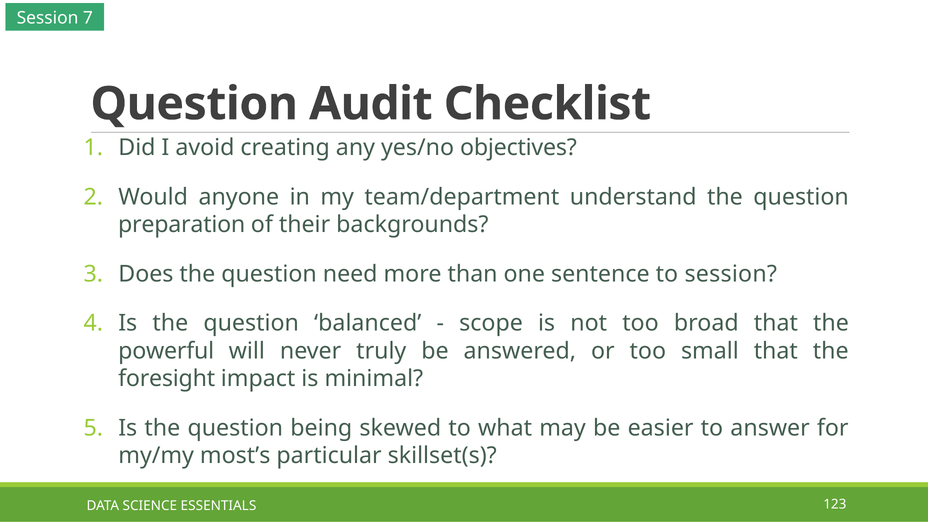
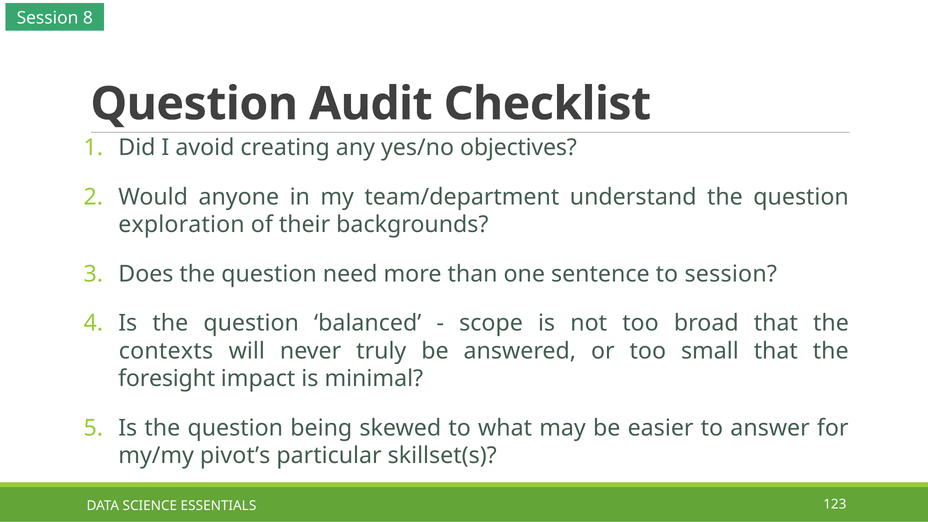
7: 7 -> 8
preparation: preparation -> exploration
powerful: powerful -> contexts
most’s: most’s -> pivot’s
